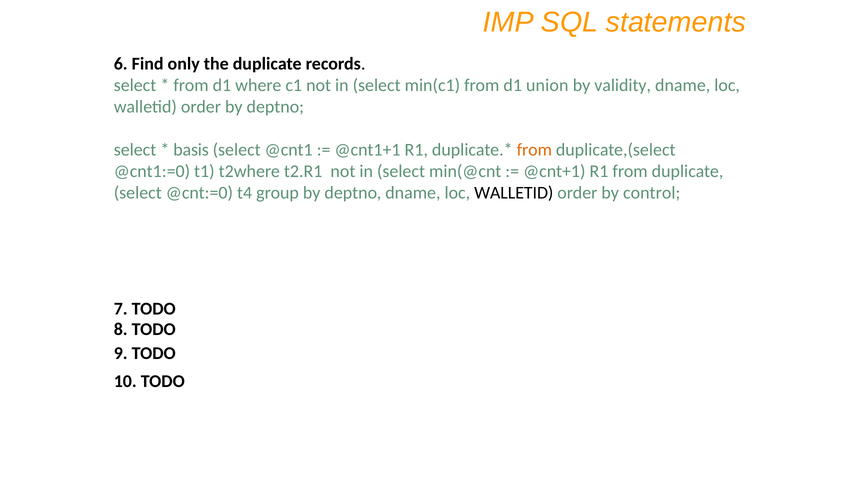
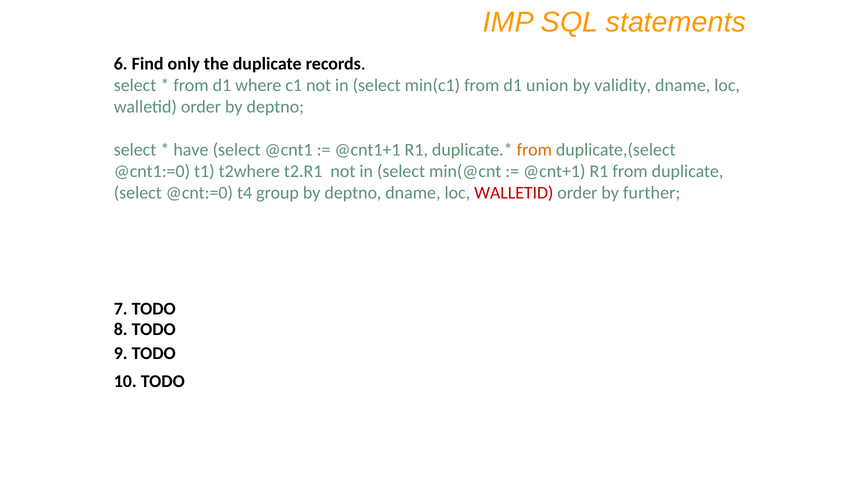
basis: basis -> have
WALLETID at (514, 193) colour: black -> red
control: control -> further
